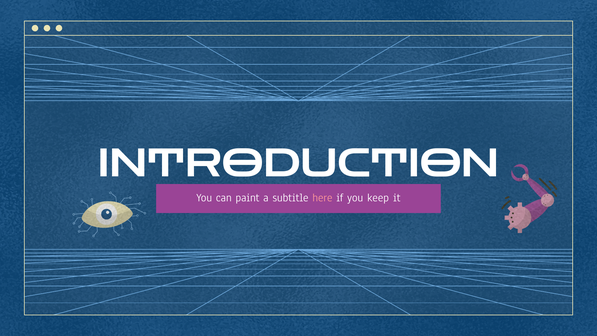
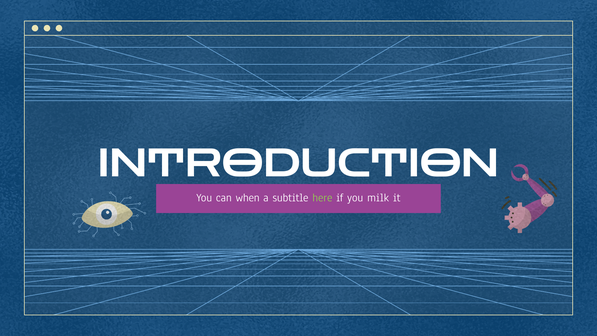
paint: paint -> when
here colour: pink -> light green
keep: keep -> milk
